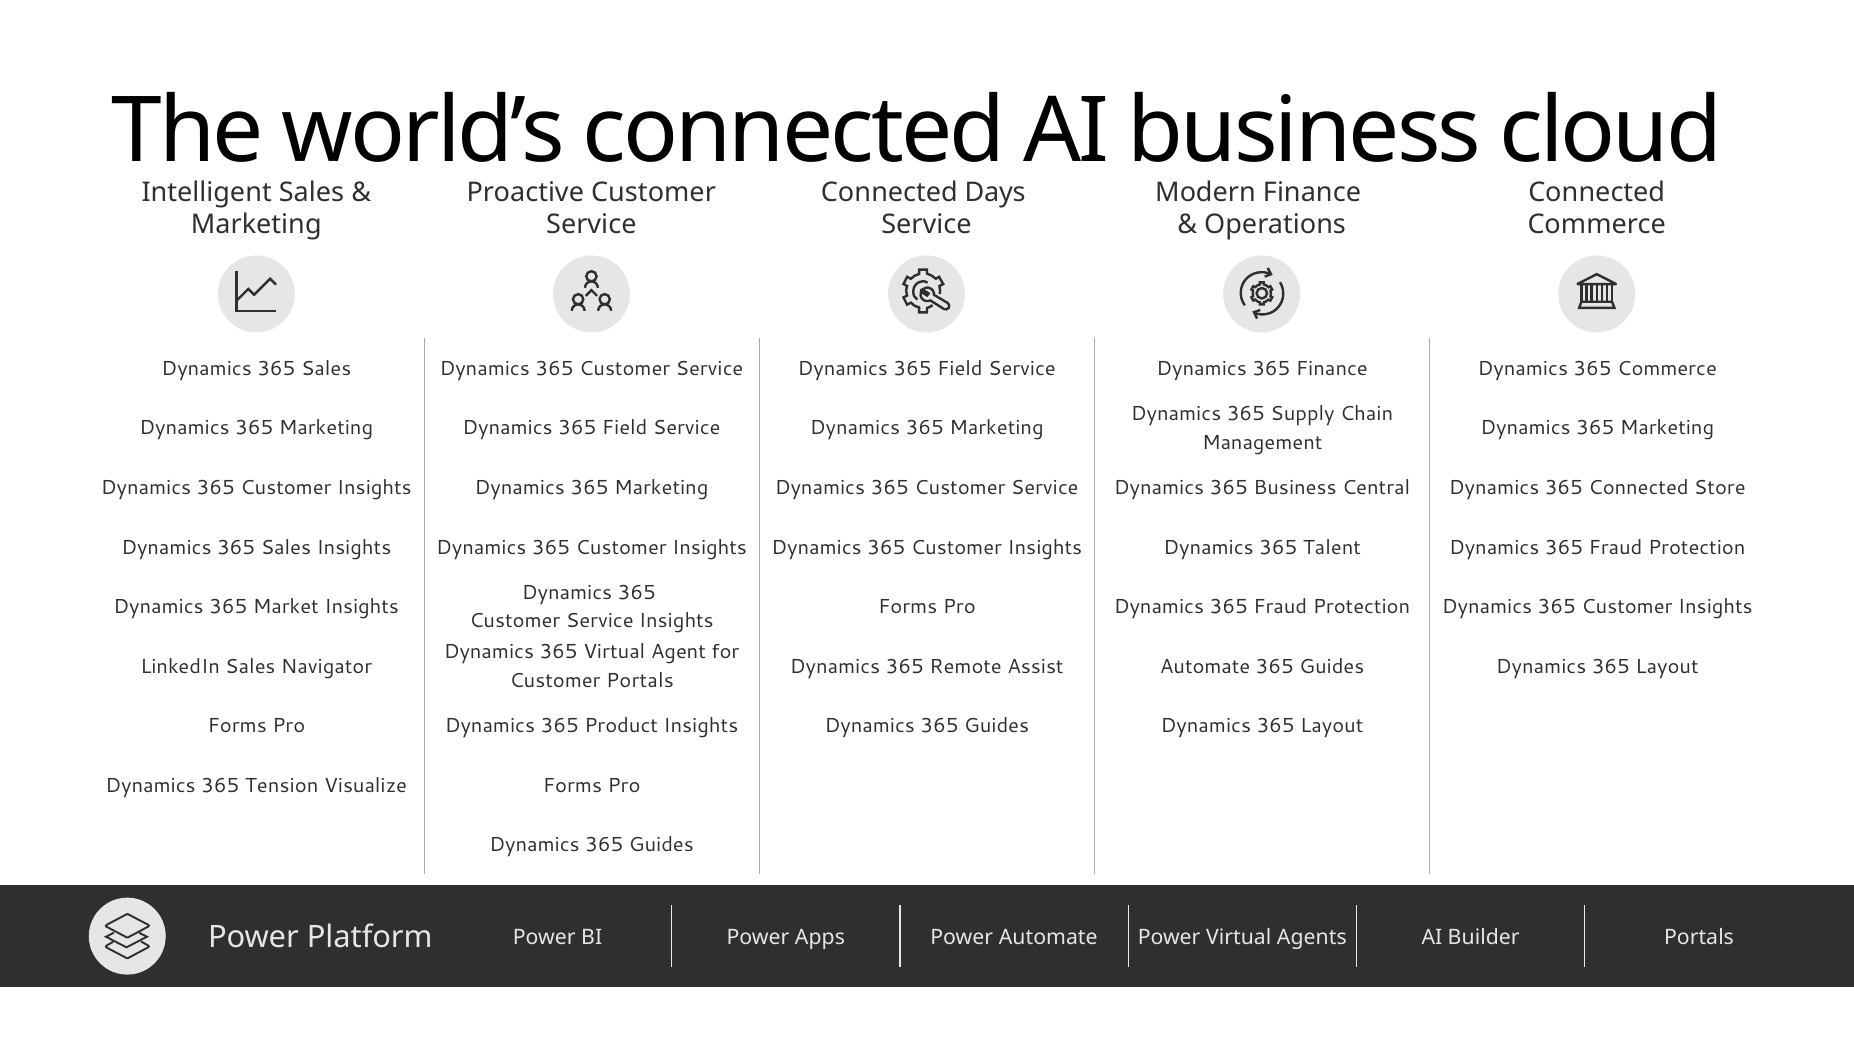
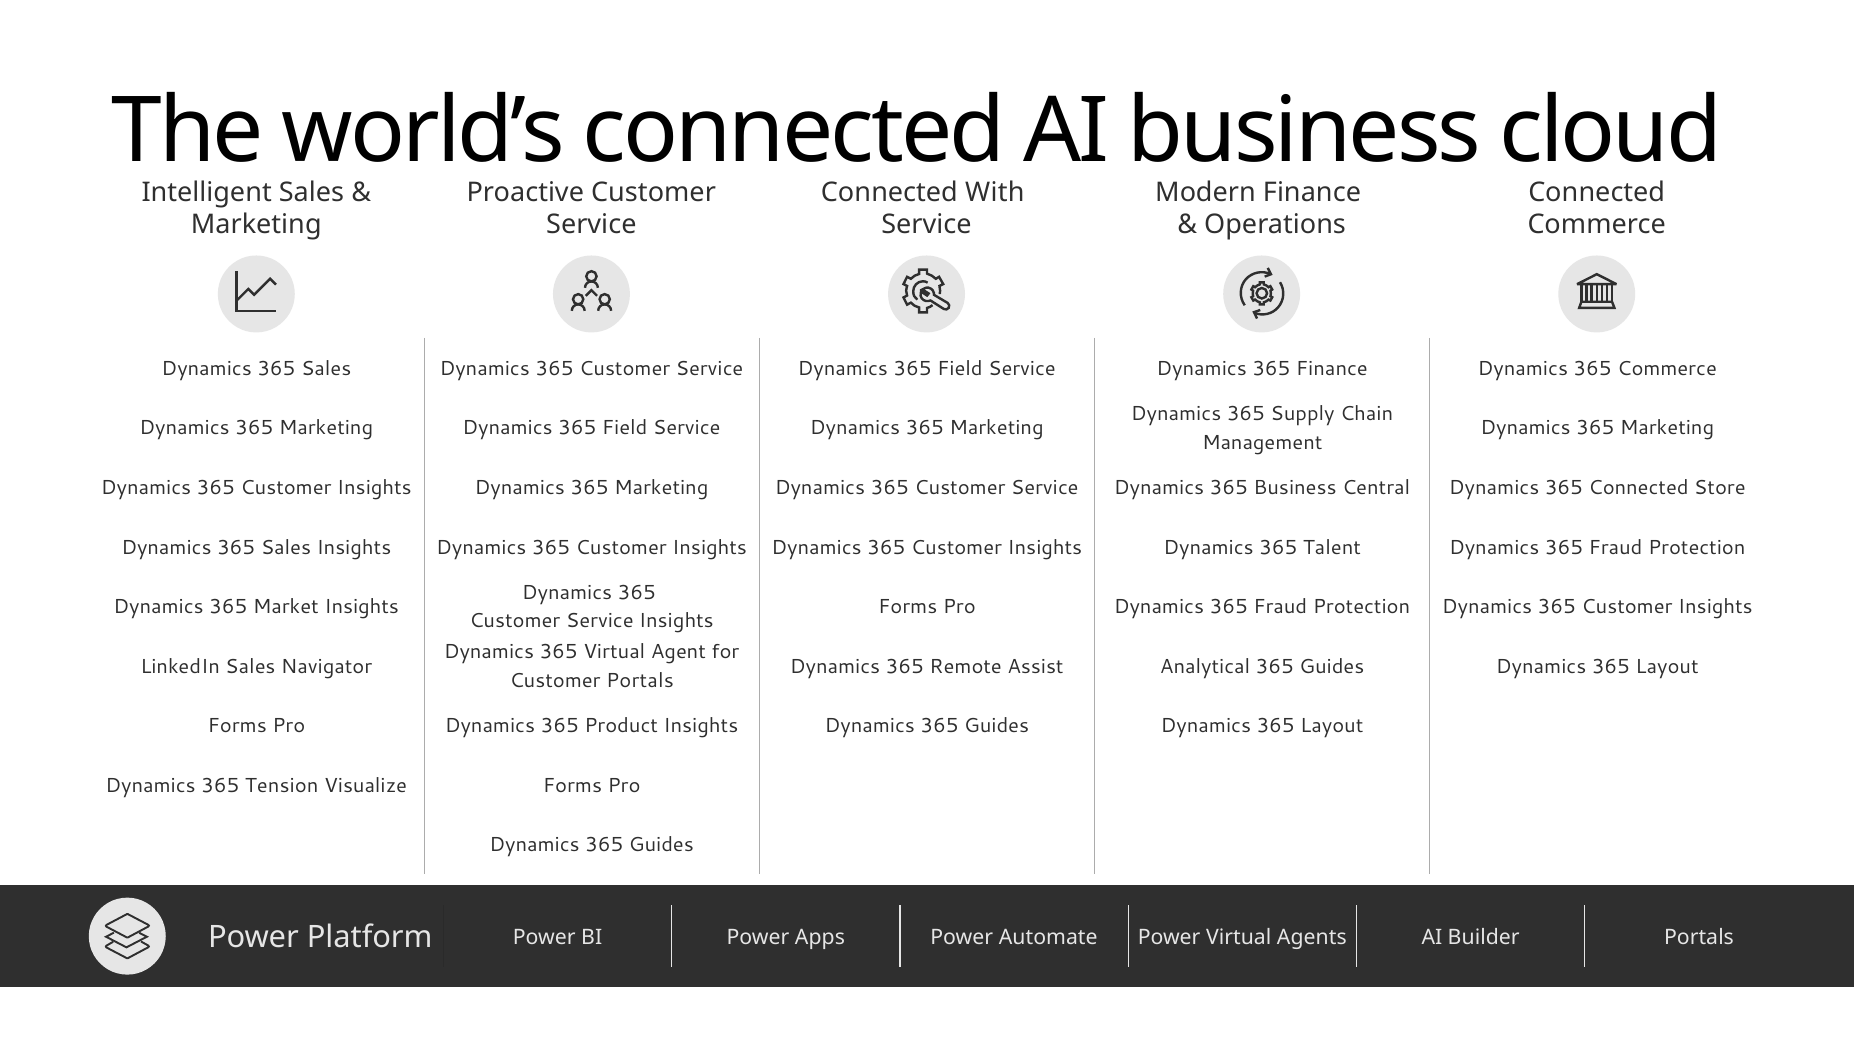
Days: Days -> With
Assist Automate: Automate -> Analytical
